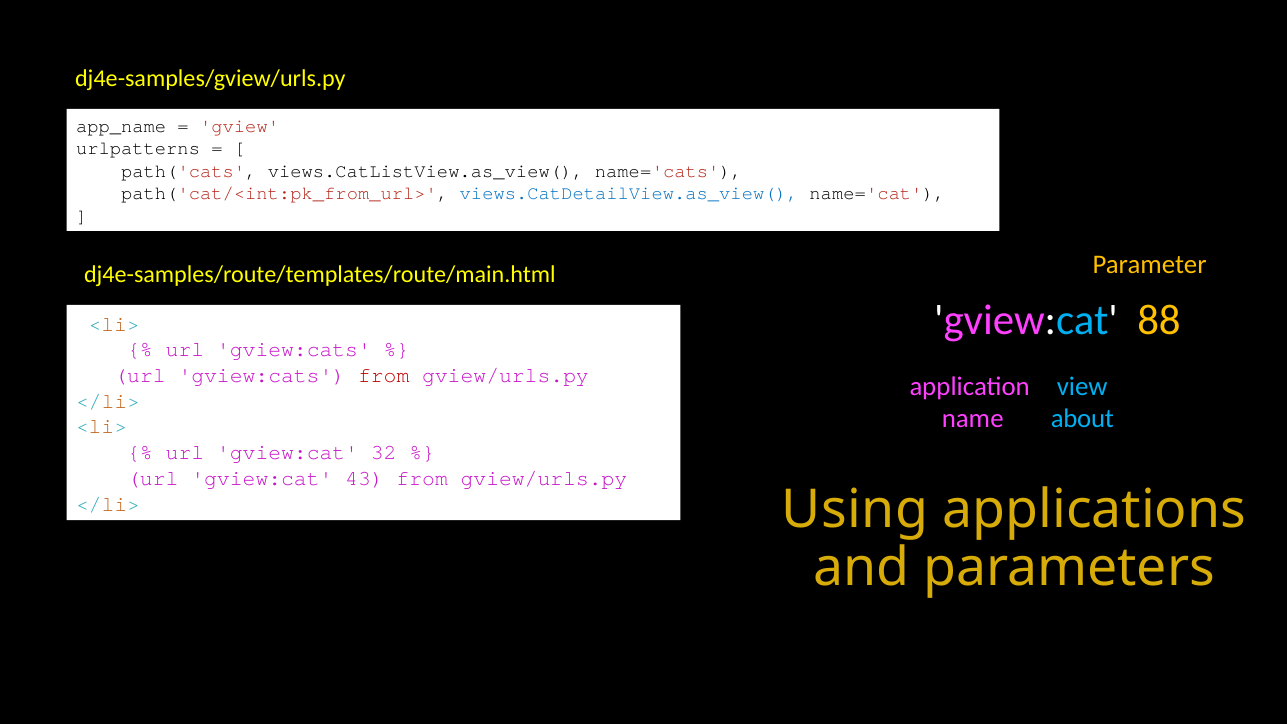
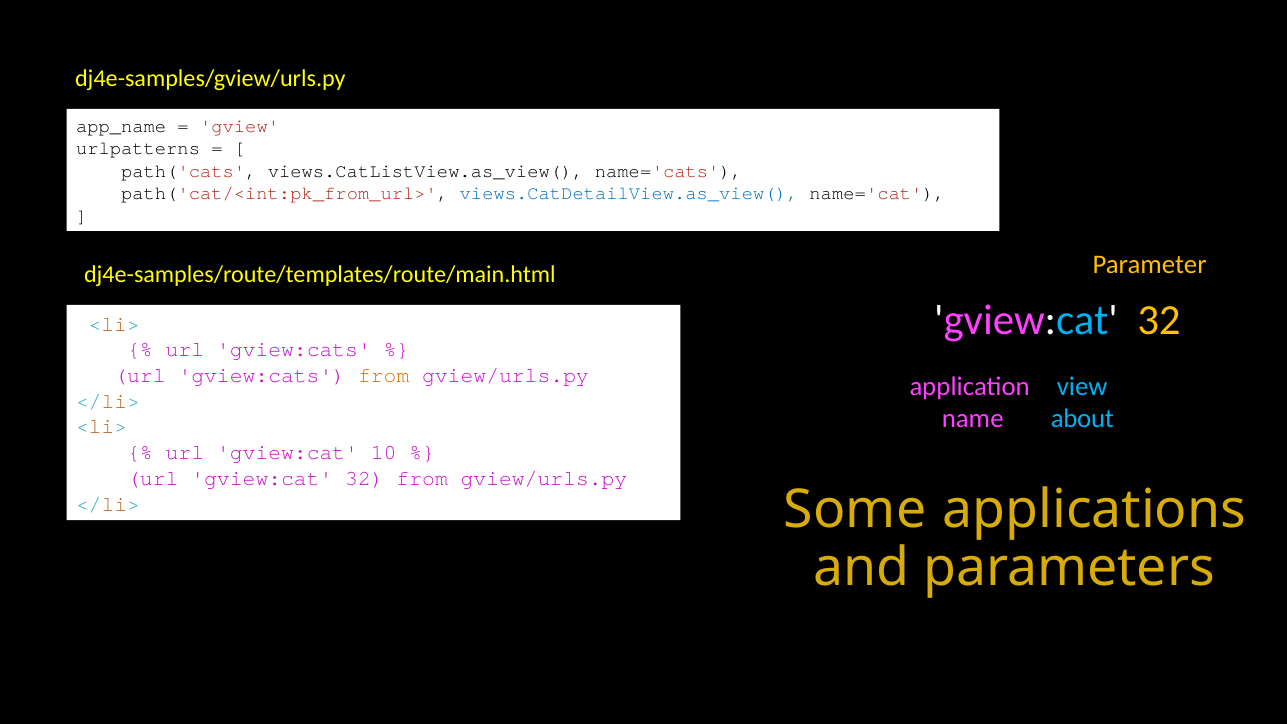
88 at (1159, 320): 88 -> 32
from at (384, 375) colour: red -> orange
32: 32 -> 10
url gview:cat 43: 43 -> 32
Using: Using -> Some
